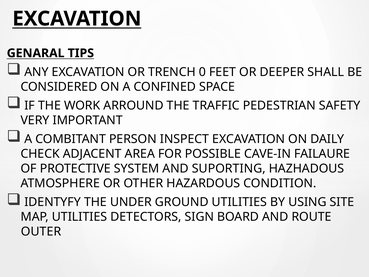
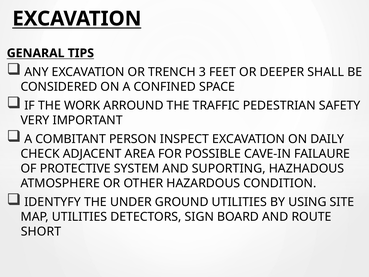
0: 0 -> 3
OUTER: OUTER -> SHORT
